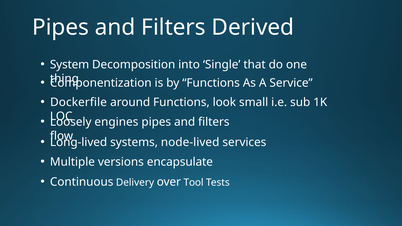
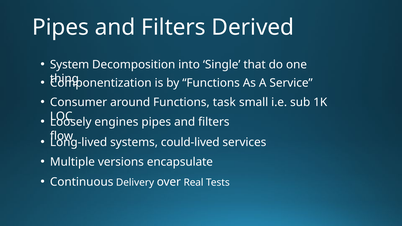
Dockerfile: Dockerfile -> Consumer
look: look -> task
node-lived: node-lived -> could-lived
Tool: Tool -> Real
